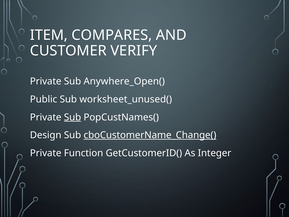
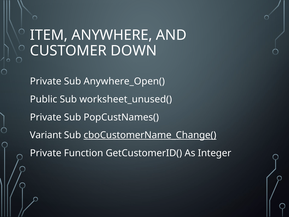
COMPARES: COMPARES -> ANYWHERE
VERIFY: VERIFY -> DOWN
Sub at (73, 117) underline: present -> none
Design: Design -> Variant
